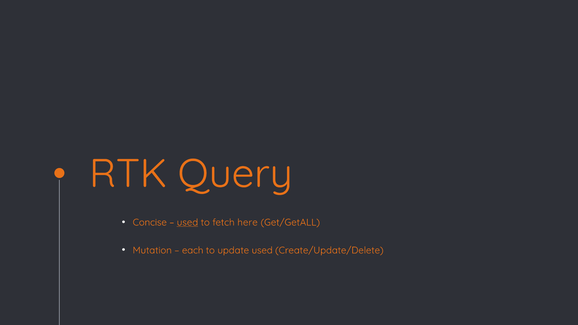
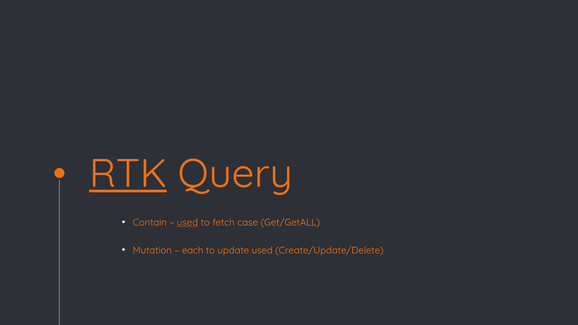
RTK underline: none -> present
Concise: Concise -> Contain
here: here -> case
